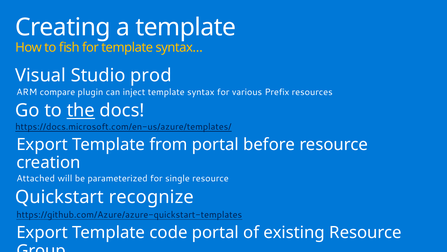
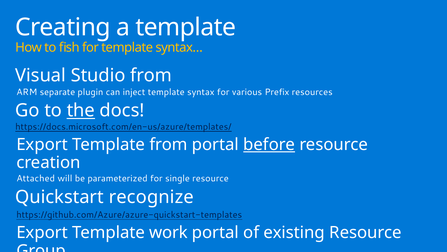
Studio prod: prod -> from
compare: compare -> separate
before underline: none -> present
code: code -> work
